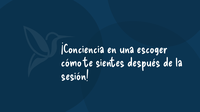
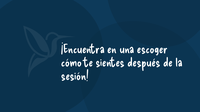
¡Conciencia: ¡Conciencia -> ¡Encuentra
